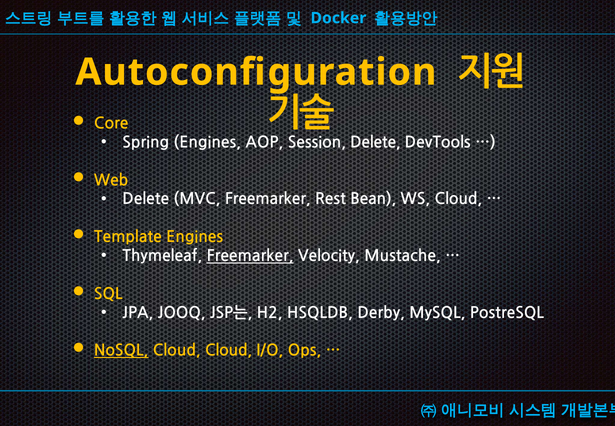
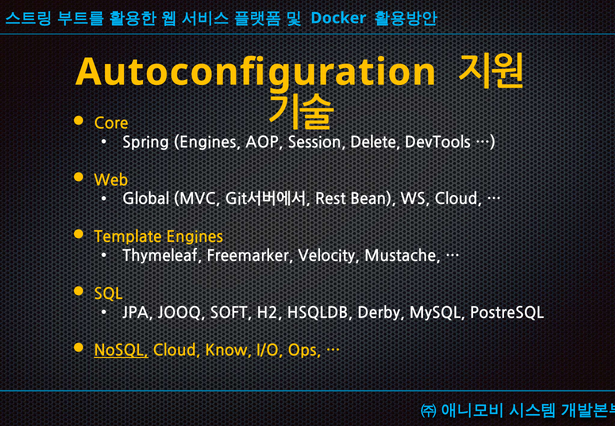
Delete at (146, 199): Delete -> Global
MVC Freemarker: Freemarker -> Git서버에서
Freemarker at (250, 256) underline: present -> none
JSP는: JSP는 -> SOFT
Cloud Cloud: Cloud -> Know
